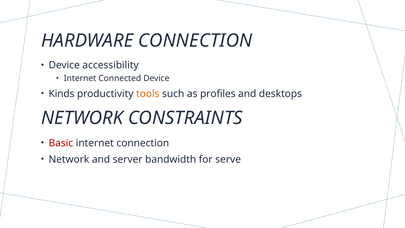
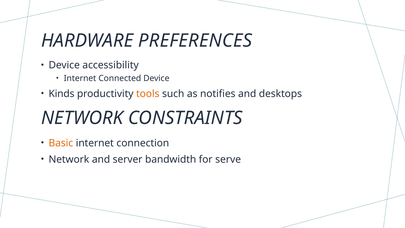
HARDWARE CONNECTION: CONNECTION -> PREFERENCES
profiles: profiles -> notifies
Basic colour: red -> orange
